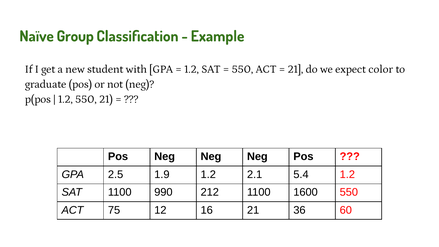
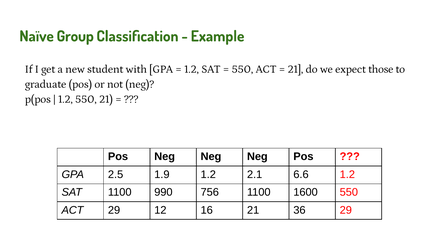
color: color -> those
5.4: 5.4 -> 6.6
212: 212 -> 756
ACT 75: 75 -> 29
36 60: 60 -> 29
